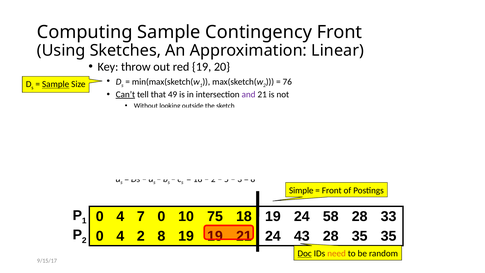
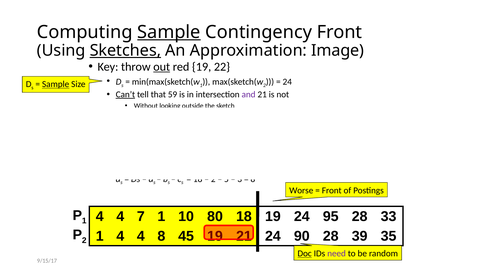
Sample at (169, 32) underline: none -> present
Sketches underline: none -> present
Linear: Linear -> Image
out underline: none -> present
20: 20 -> 22
76 at (287, 82): 76 -> 24
49: 49 -> 59
Simple: Simple -> Worse
0 at (100, 216): 0 -> 4
7 0: 0 -> 1
75: 75 -> 80
58: 58 -> 95
2 0: 0 -> 1
2 at (141, 236): 2 -> 4
8 19: 19 -> 45
43: 43 -> 90
28 35: 35 -> 39
need colour: orange -> purple
